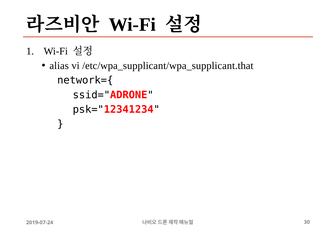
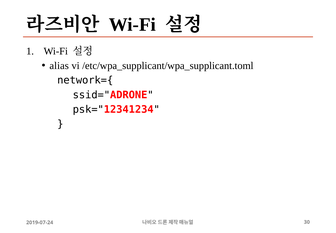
/etc/wpa_supplicant/wpa_supplicant.that: /etc/wpa_supplicant/wpa_supplicant.that -> /etc/wpa_supplicant/wpa_supplicant.toml
